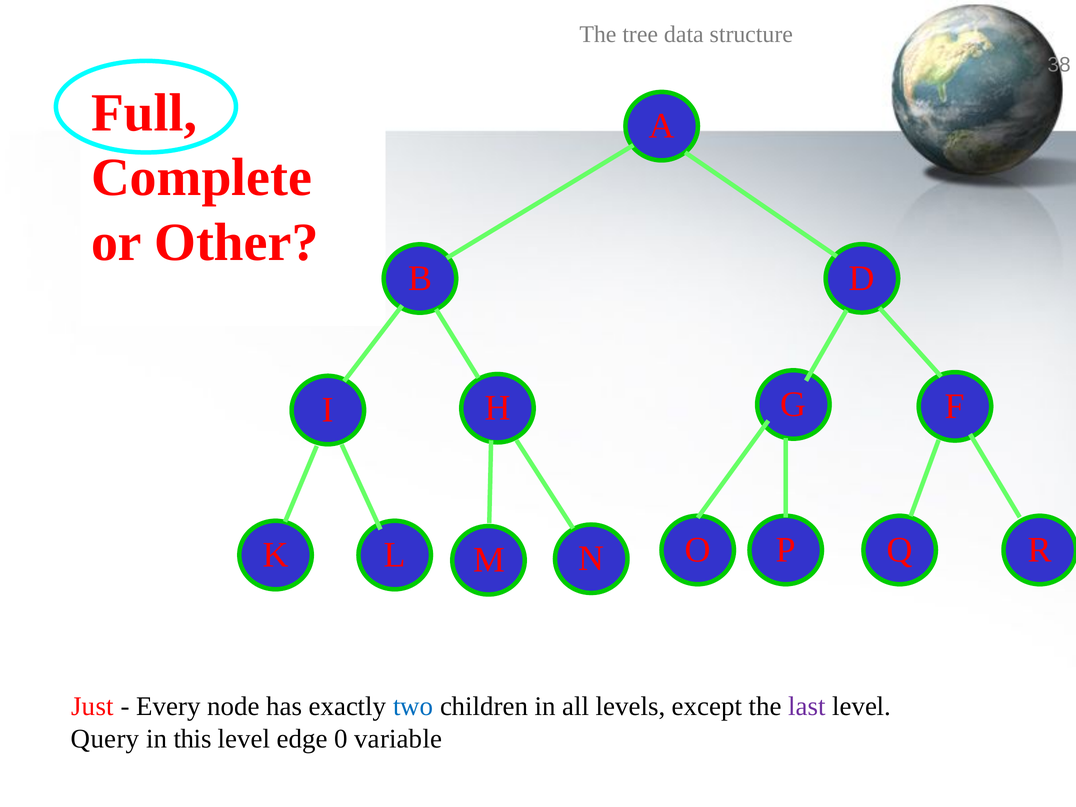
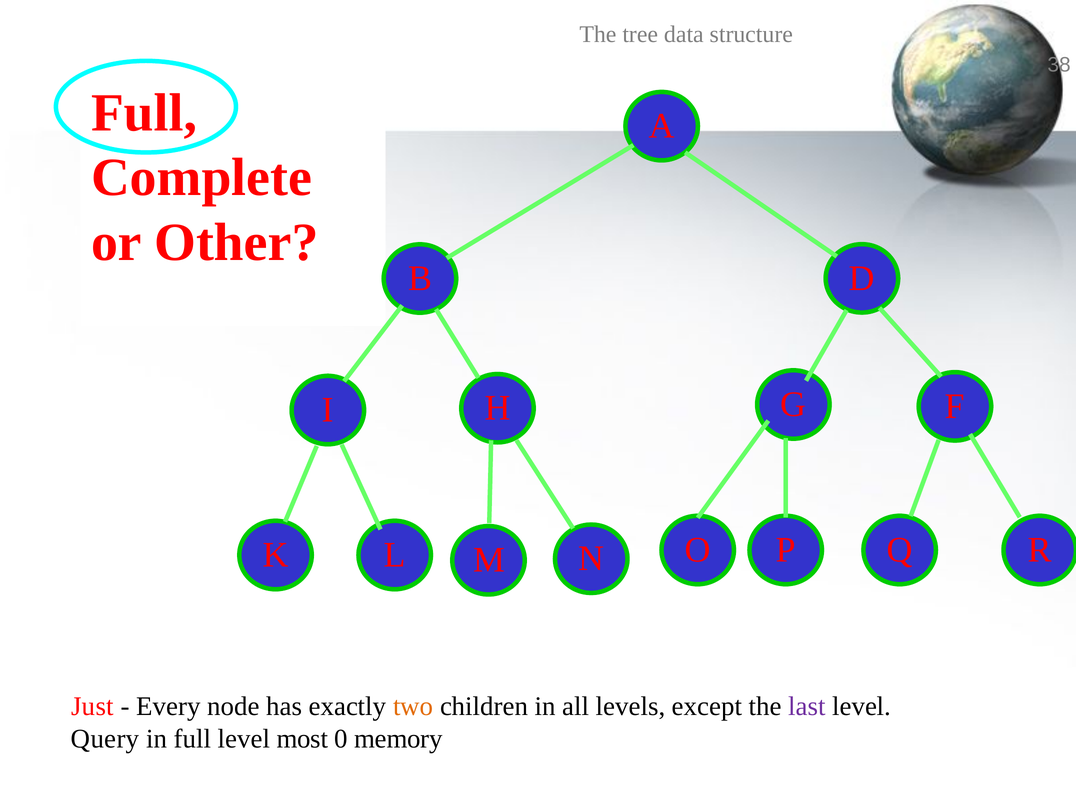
two colour: blue -> orange
in this: this -> full
edge: edge -> most
variable: variable -> memory
